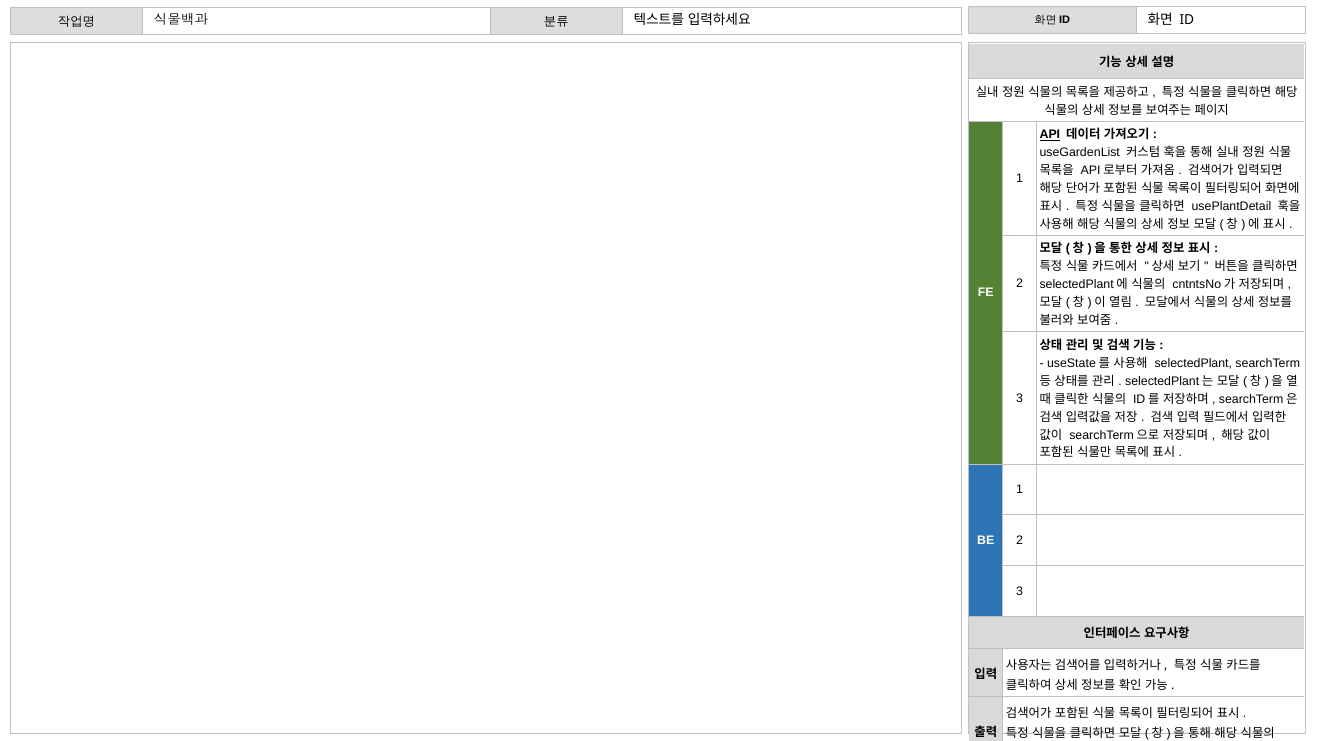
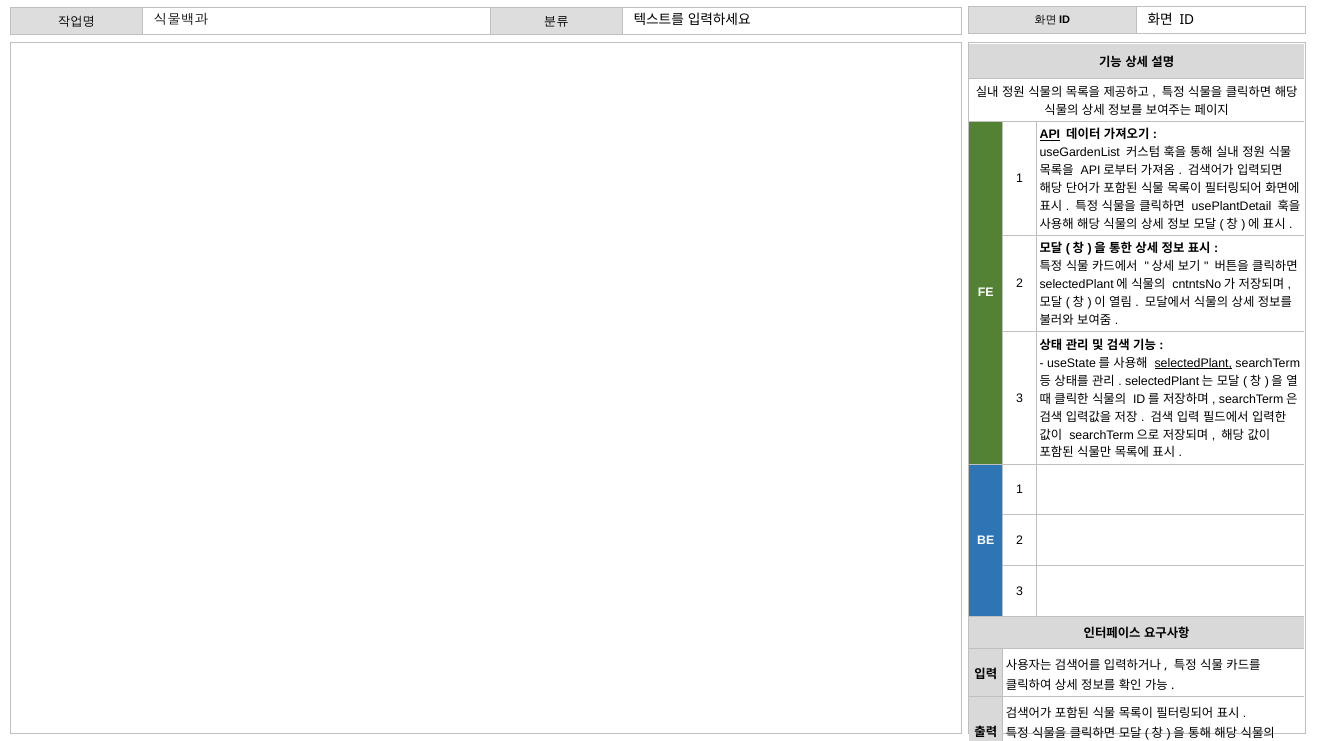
selectedPlant underline: none -> present
